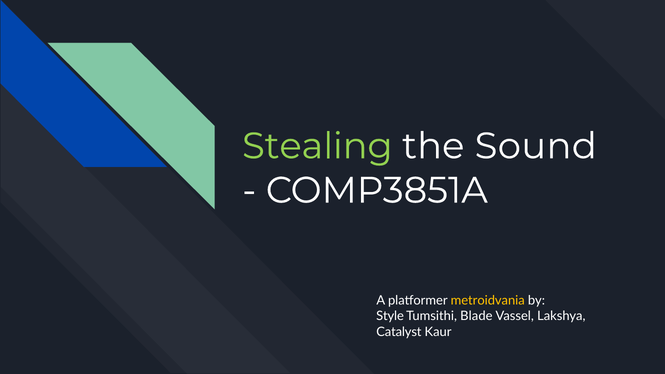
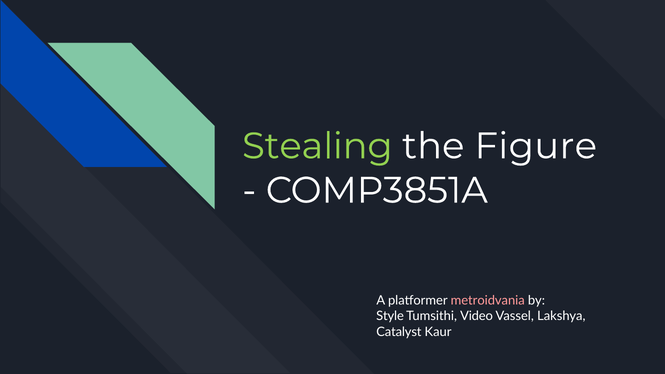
Sound: Sound -> Figure
metroidvania colour: yellow -> pink
Blade: Blade -> Video
